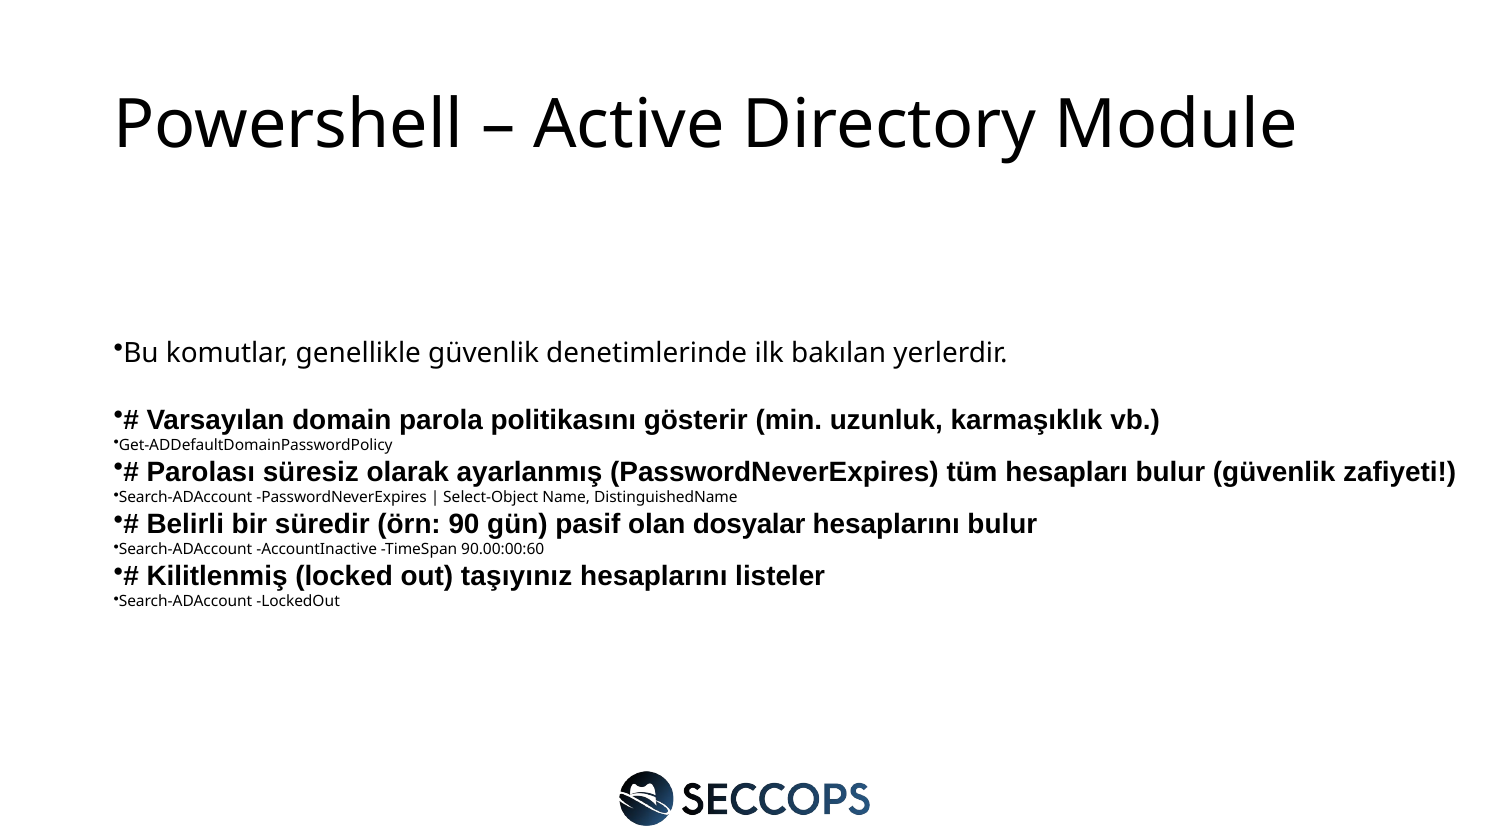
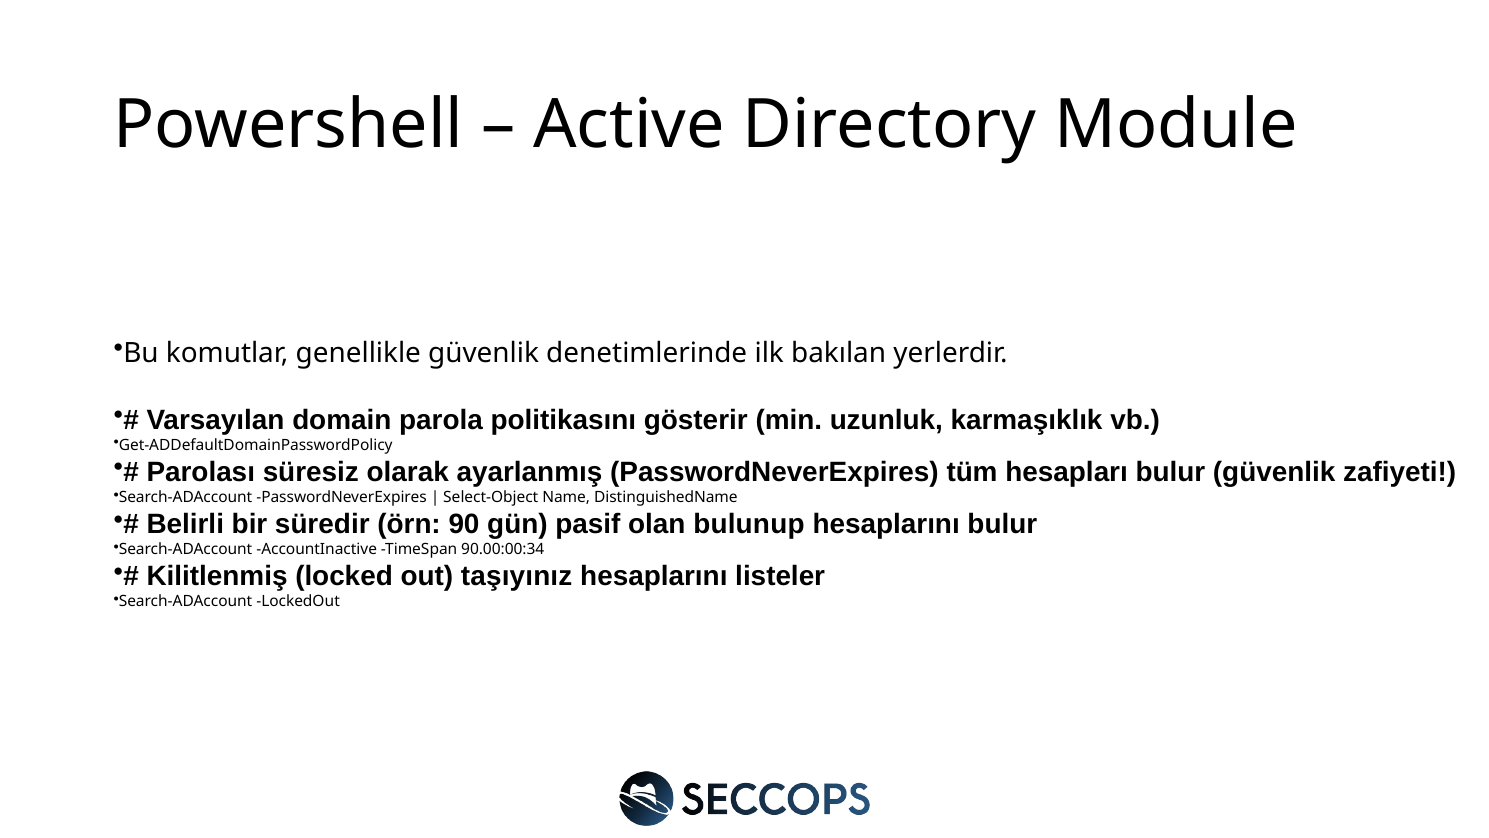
dosyalar: dosyalar -> bulunup
90.00:00:60: 90.00:00:60 -> 90.00:00:34
